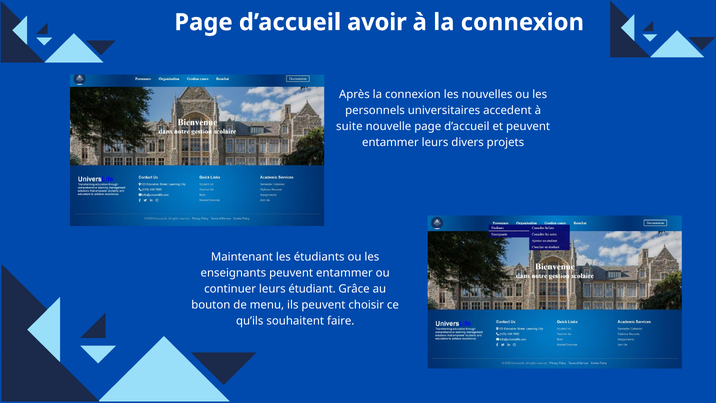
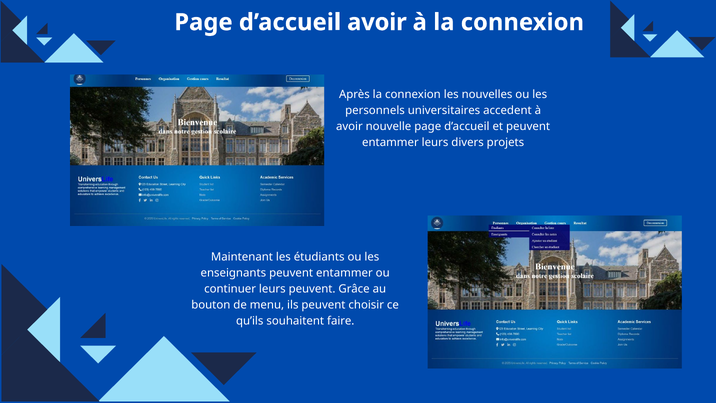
suite at (349, 127): suite -> avoir
leurs étudiant: étudiant -> peuvent
